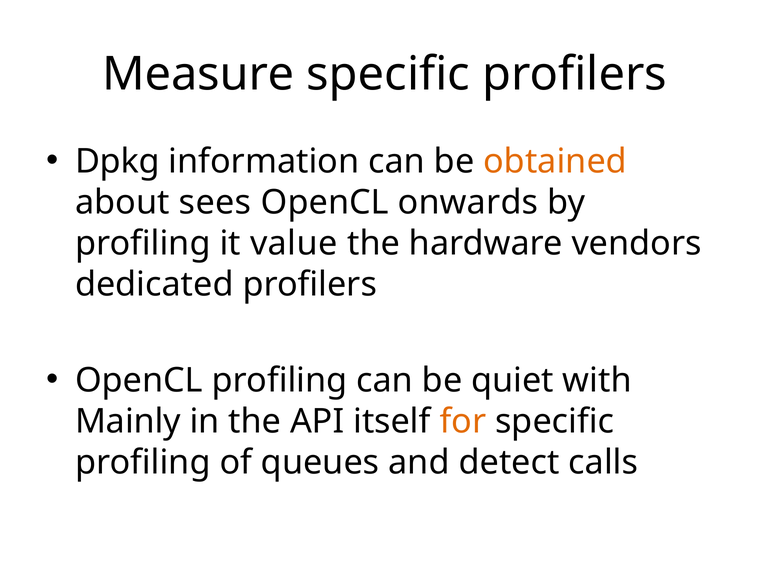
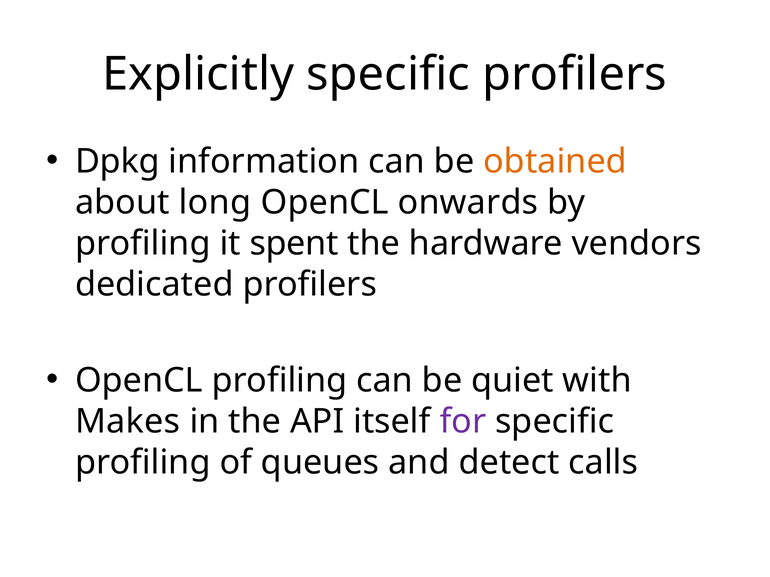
Measure: Measure -> Explicitly
sees: sees -> long
value: value -> spent
Mainly: Mainly -> Makes
for colour: orange -> purple
